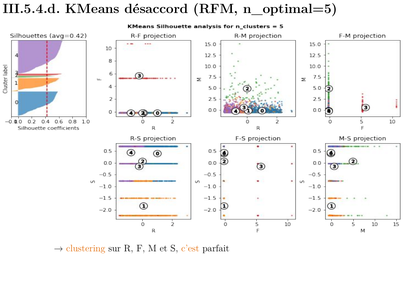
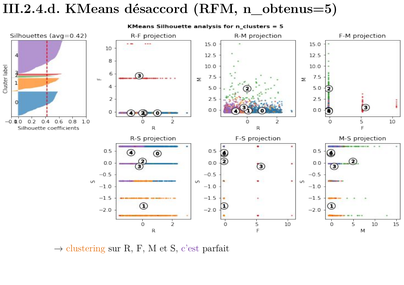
III.5.4.d: III.5.4.d -> III.2.4.d
n_optimal=5: n_optimal=5 -> n_obtenus=5
c’est colour: orange -> purple
